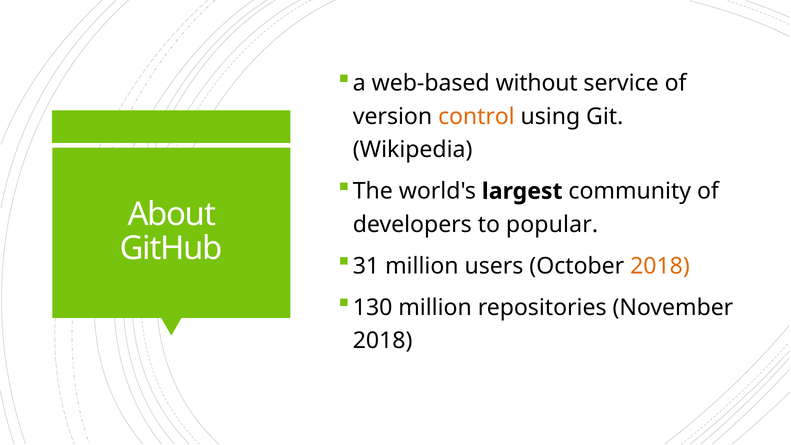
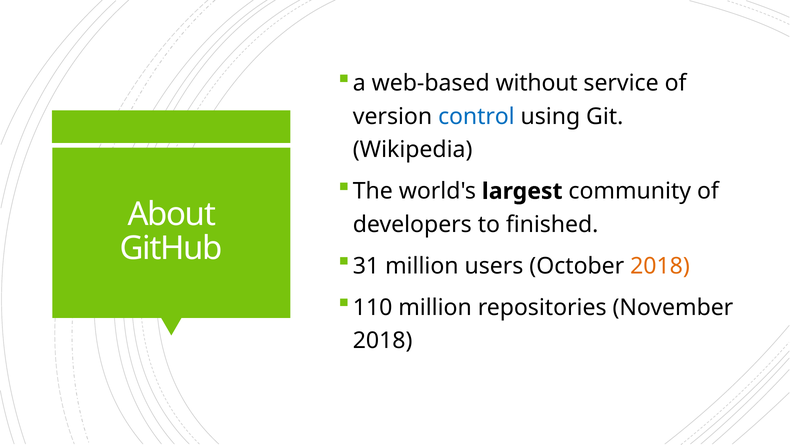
control colour: orange -> blue
popular: popular -> finished
130: 130 -> 110
